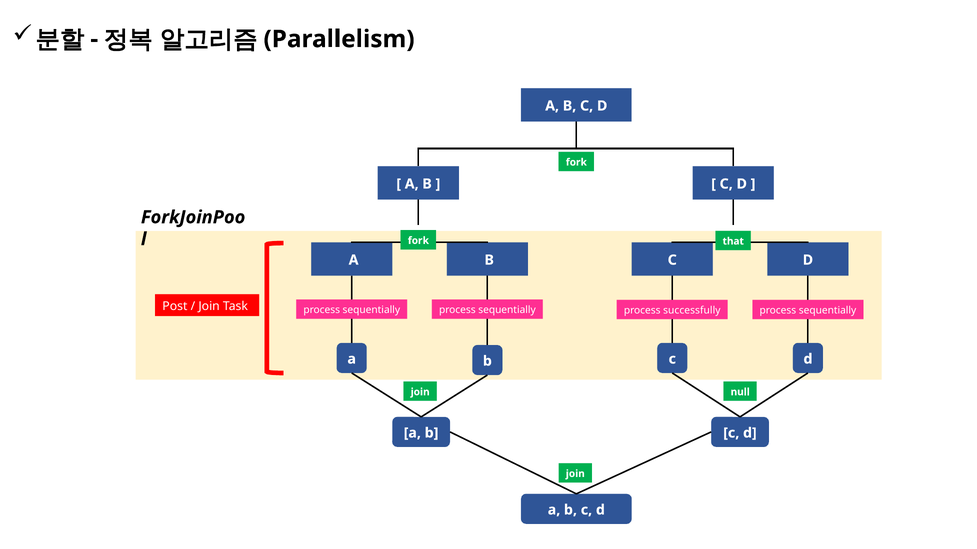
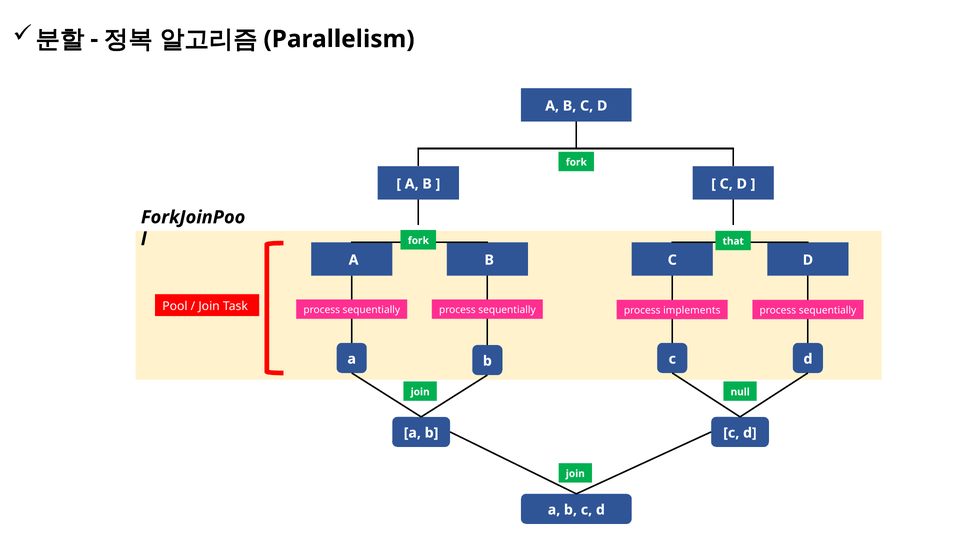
Post: Post -> Pool
successfully: successfully -> implements
